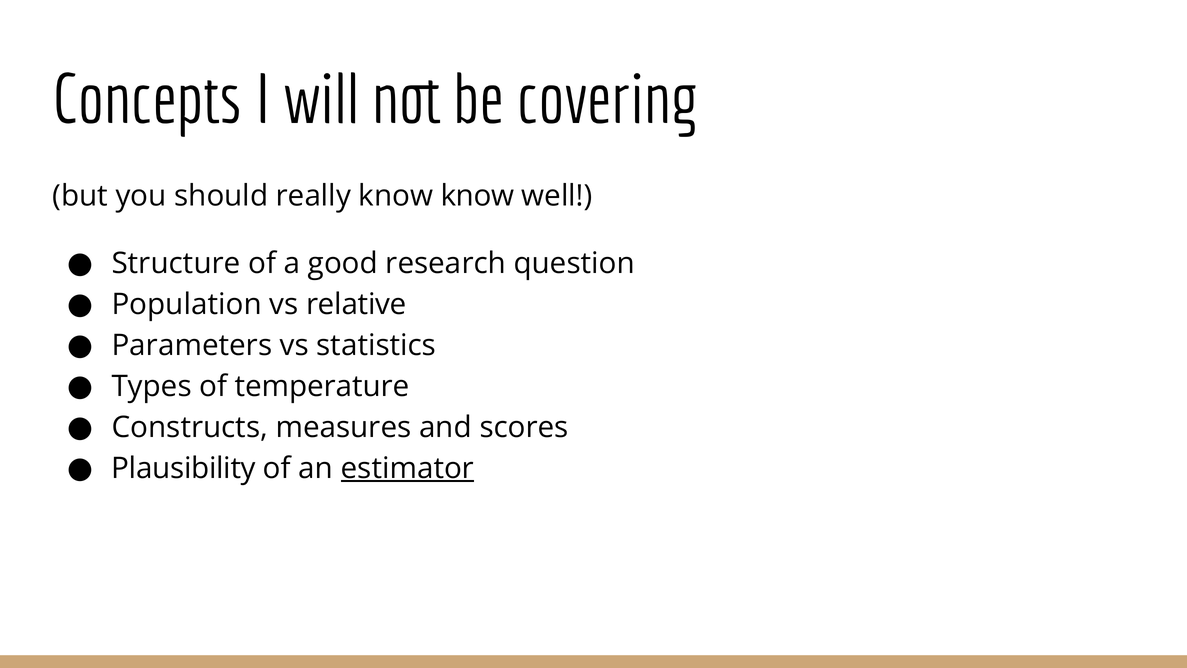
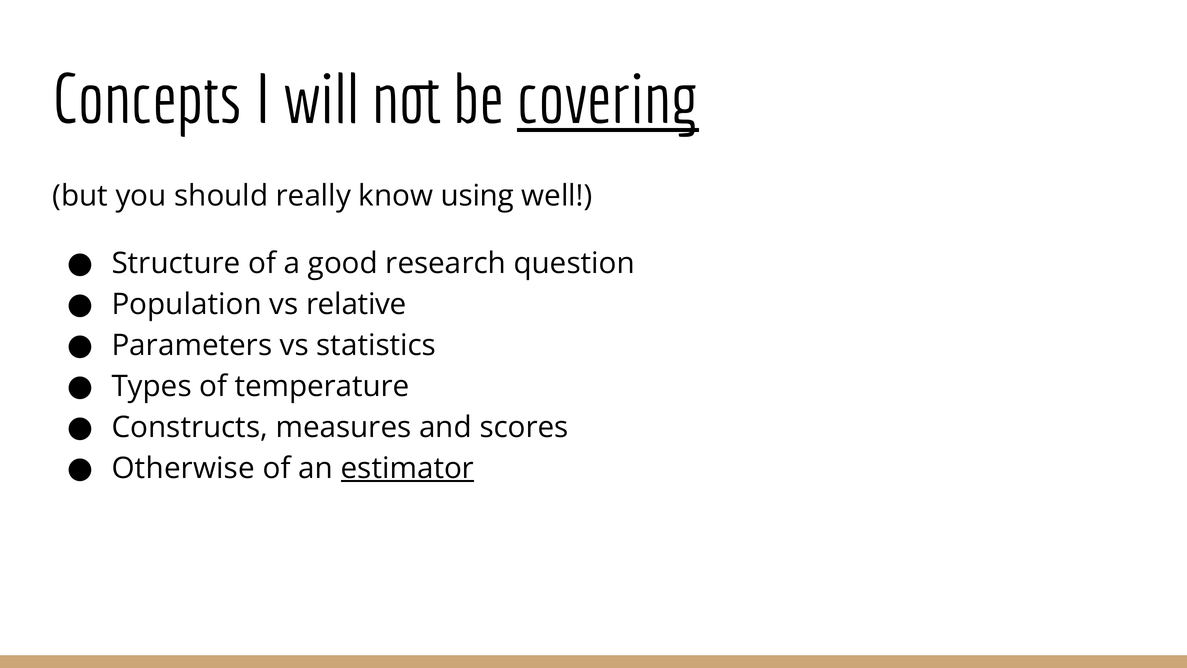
covering underline: none -> present
know know: know -> using
Plausibility: Plausibility -> Otherwise
